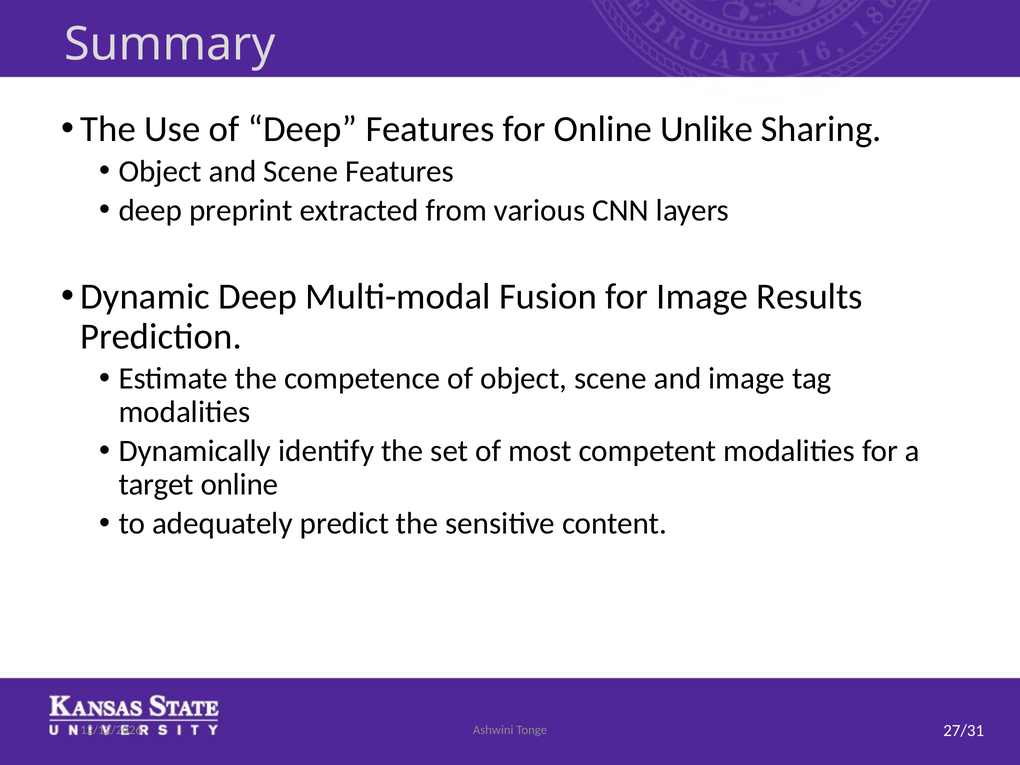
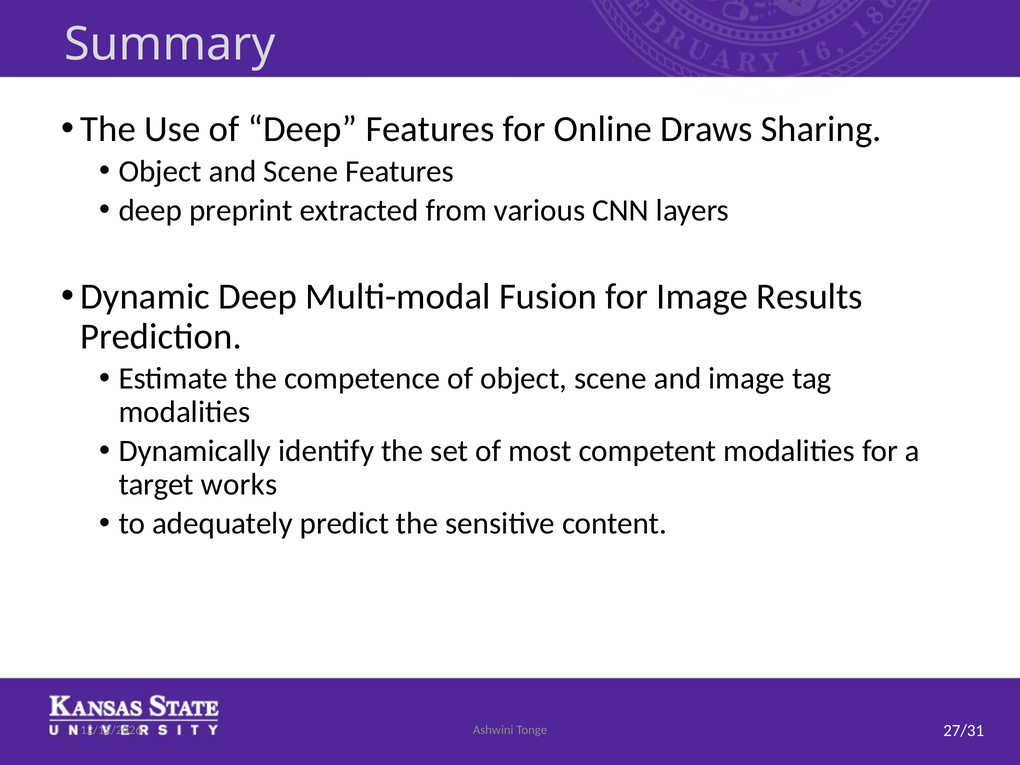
Unlike: Unlike -> Draws
target online: online -> works
